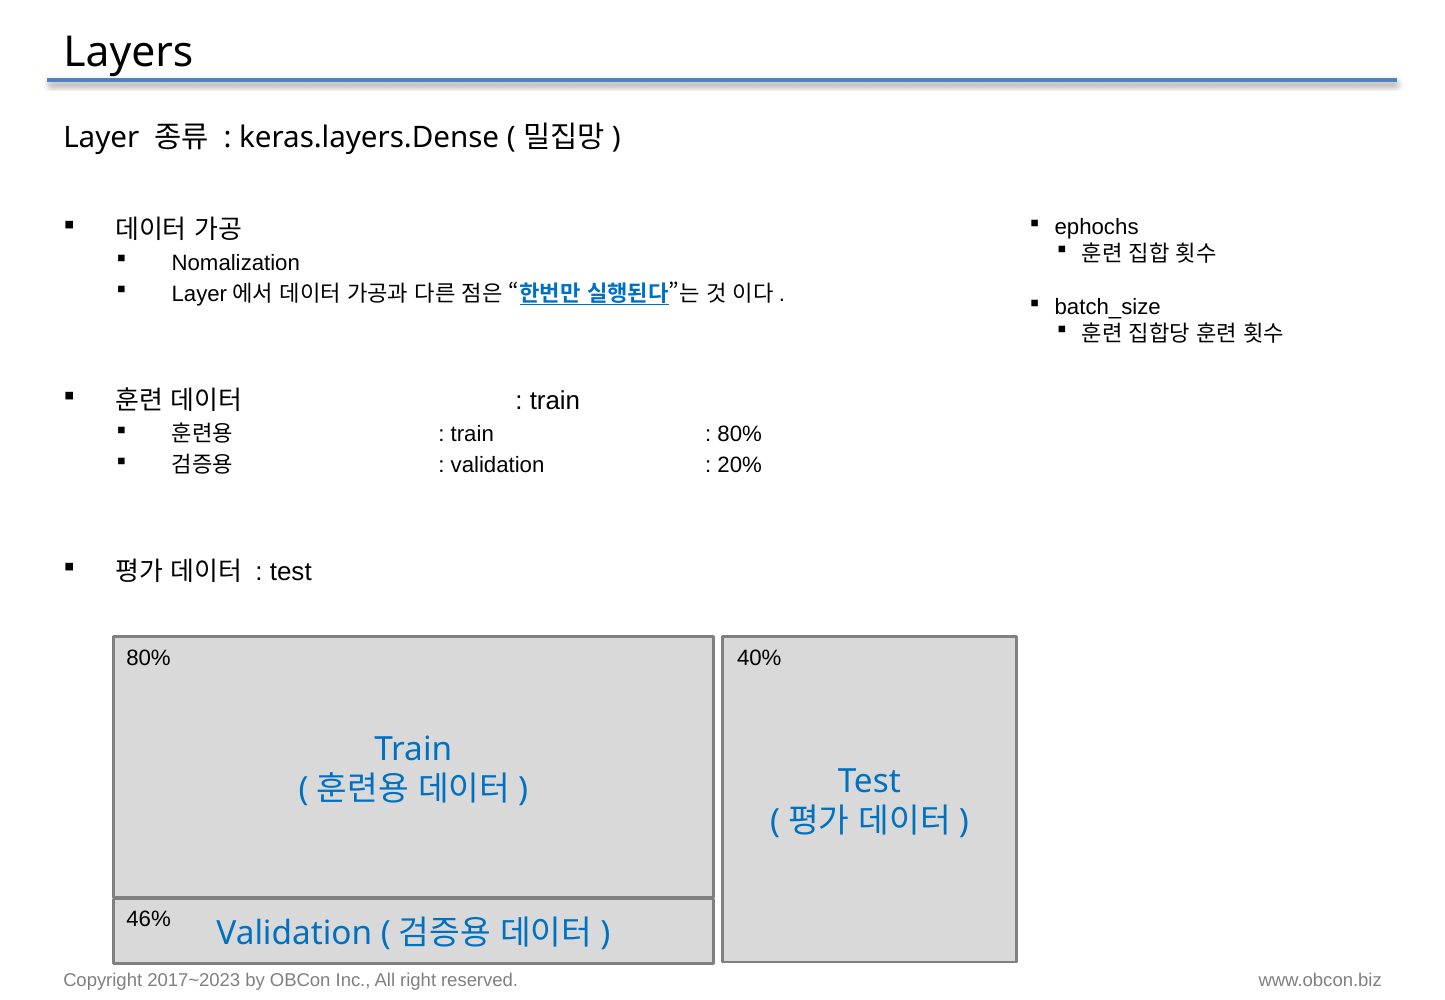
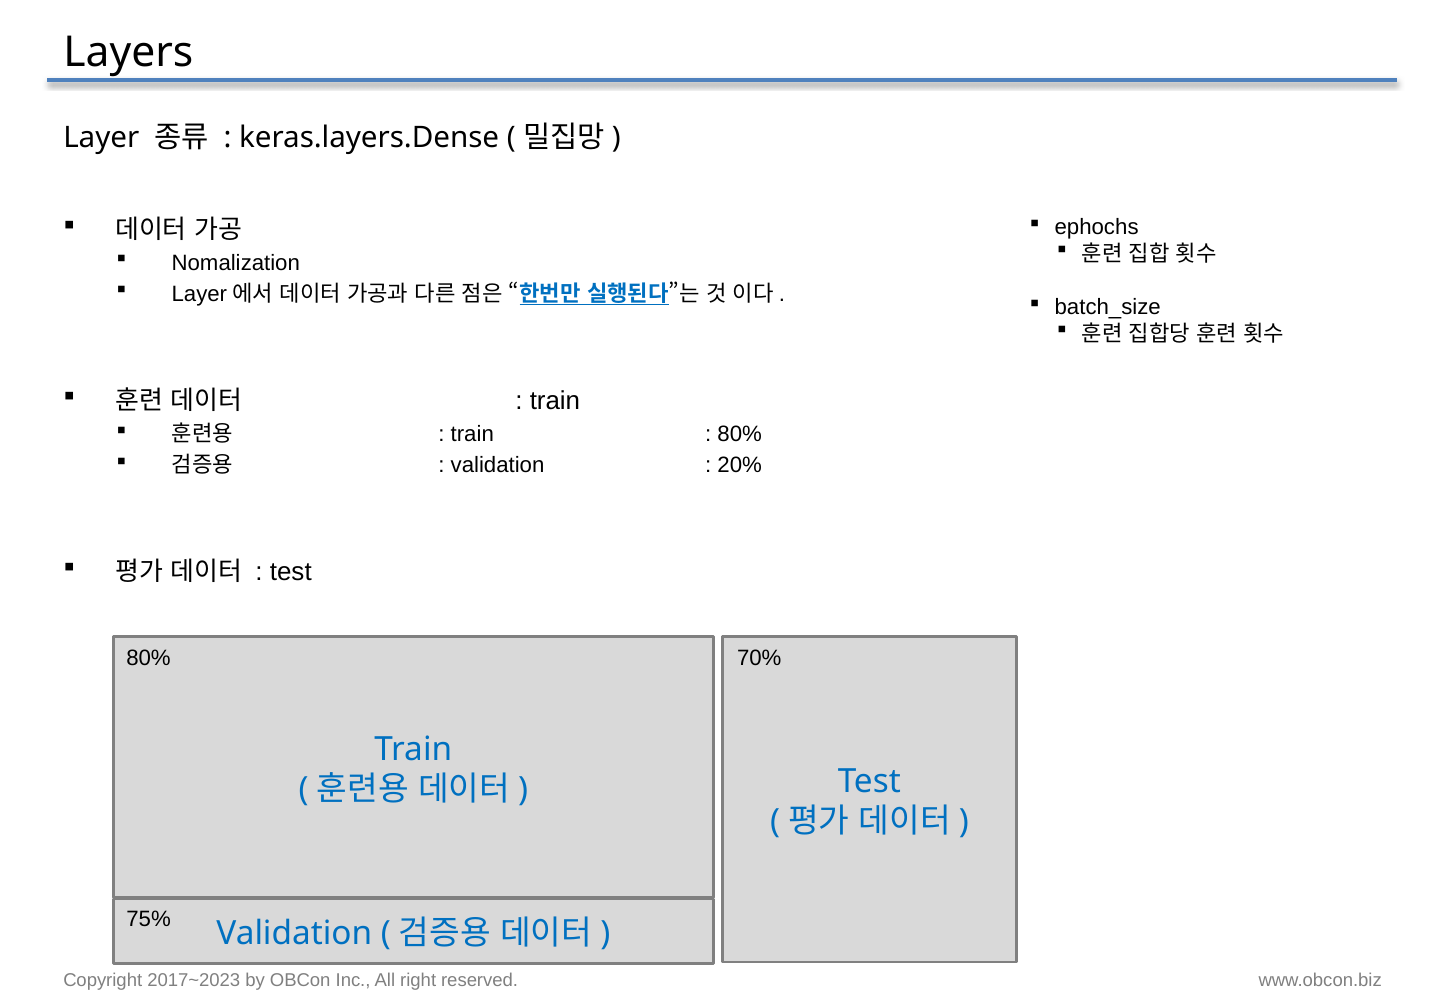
40%: 40% -> 70%
46%: 46% -> 75%
